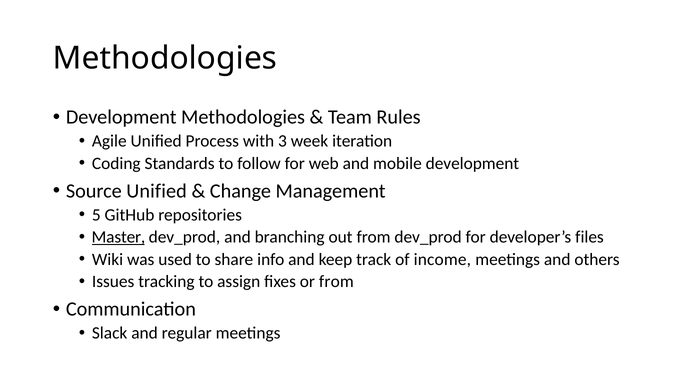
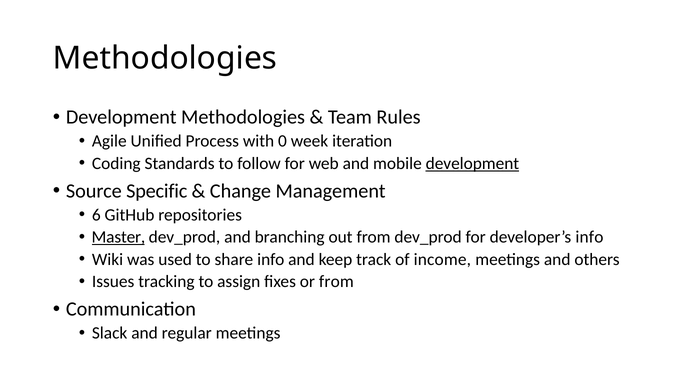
3: 3 -> 0
development at (472, 164) underline: none -> present
Source Unified: Unified -> Specific
5: 5 -> 6
developer’s files: files -> info
